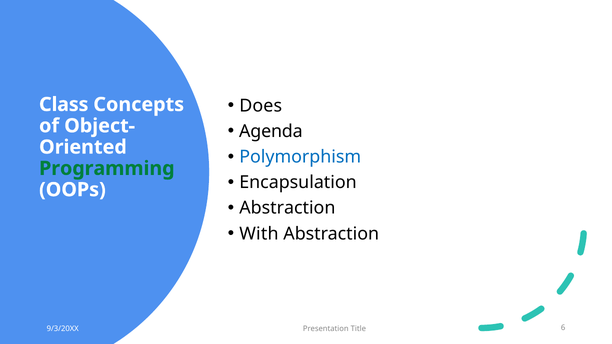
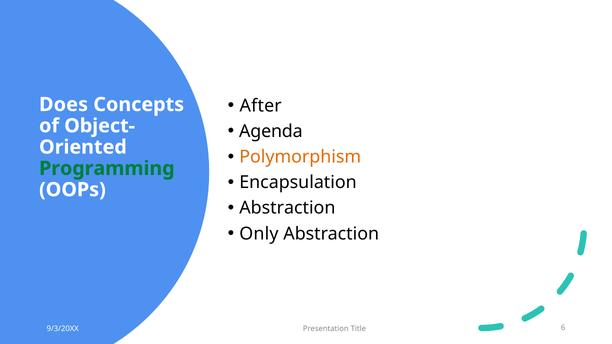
Does: Does -> After
Class: Class -> Does
Polymorphism colour: blue -> orange
With: With -> Only
